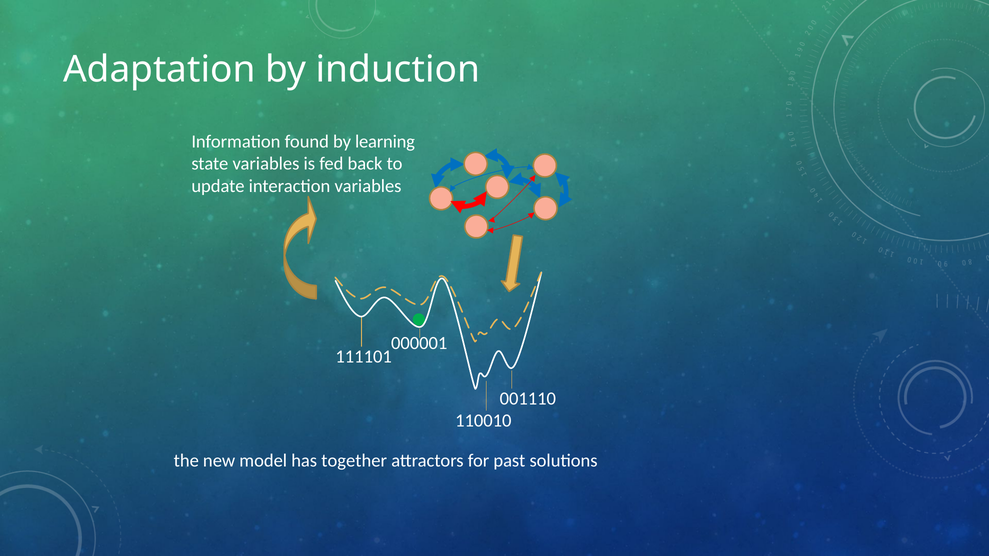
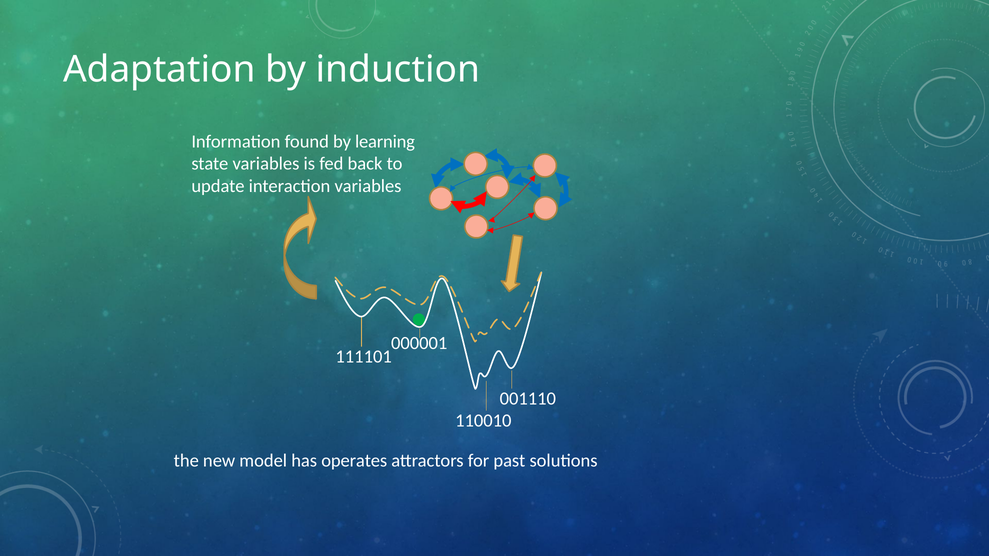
together: together -> operates
